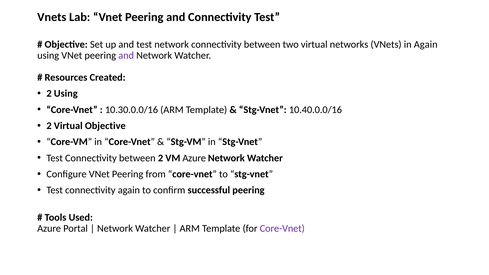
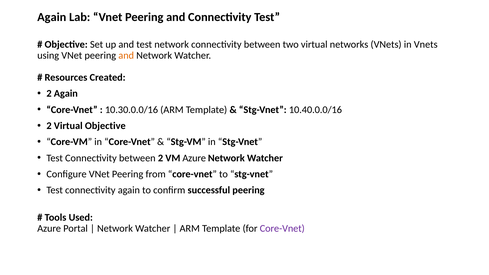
Vnets at (52, 17): Vnets -> Again
in Again: Again -> Vnets
and at (126, 55) colour: purple -> orange
2 Using: Using -> Again
